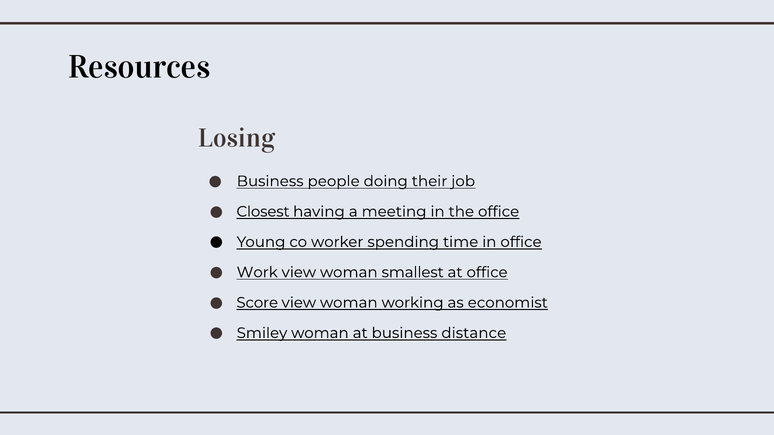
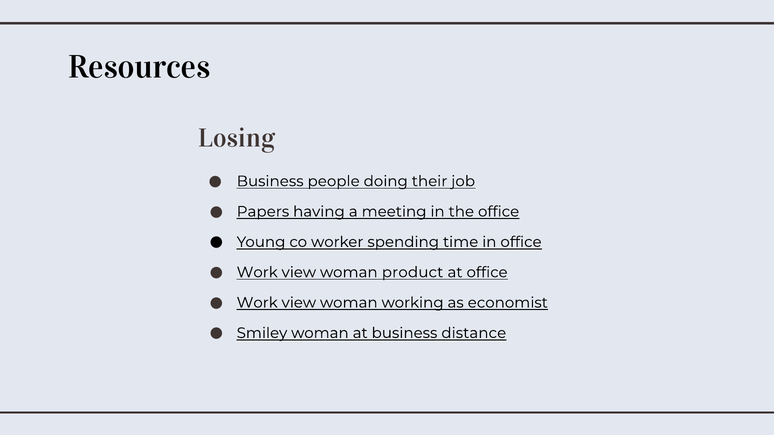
Closest: Closest -> Papers
smallest: smallest -> product
Score at (257, 303): Score -> Work
